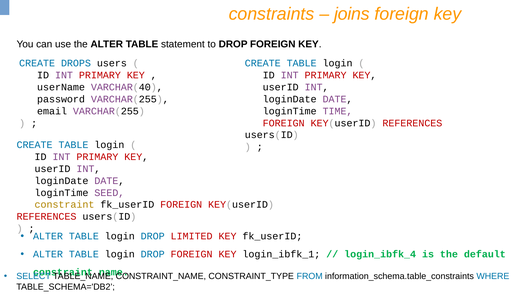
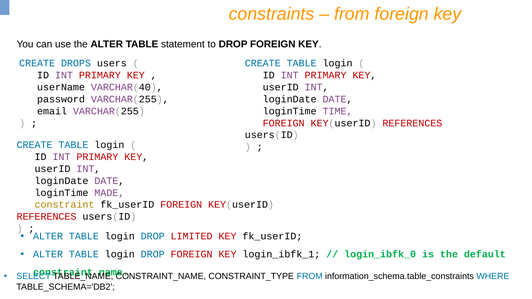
joins at (352, 14): joins -> from
SEED: SEED -> MADE
login_ibfk_4: login_ibfk_4 -> login_ibfk_0
